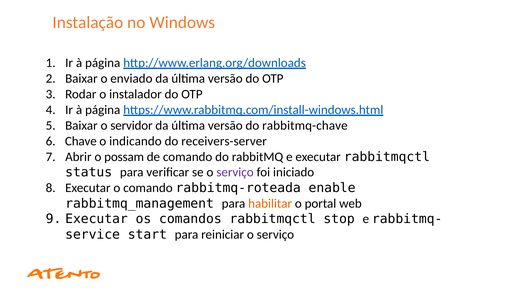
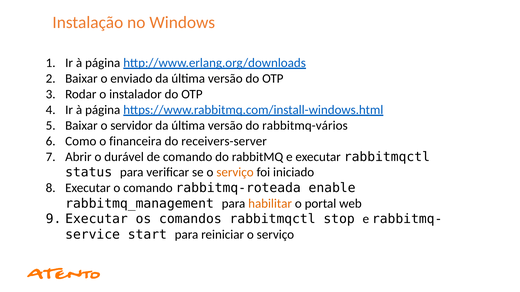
rabbitmq-chave: rabbitmq-chave -> rabbitmq-vários
Chave: Chave -> Como
indicando: indicando -> financeira
possam: possam -> durável
serviço at (235, 173) colour: purple -> orange
